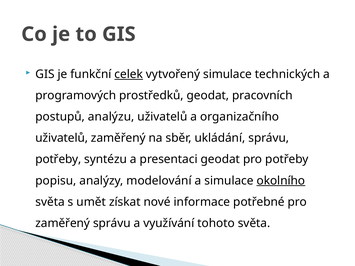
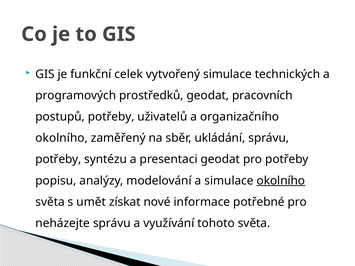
celek underline: present -> none
postupů analýzu: analýzu -> potřeby
uživatelů at (62, 138): uživatelů -> okolního
zaměřený at (63, 223): zaměřený -> neházejte
